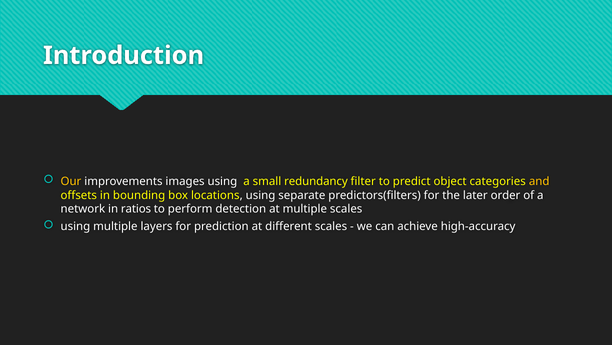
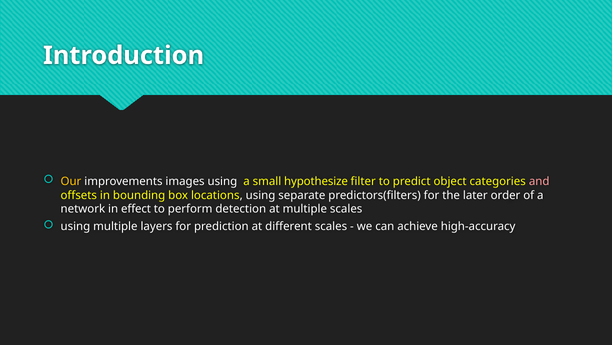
redundancy: redundancy -> hypothesize
and colour: yellow -> pink
ratios: ratios -> effect
